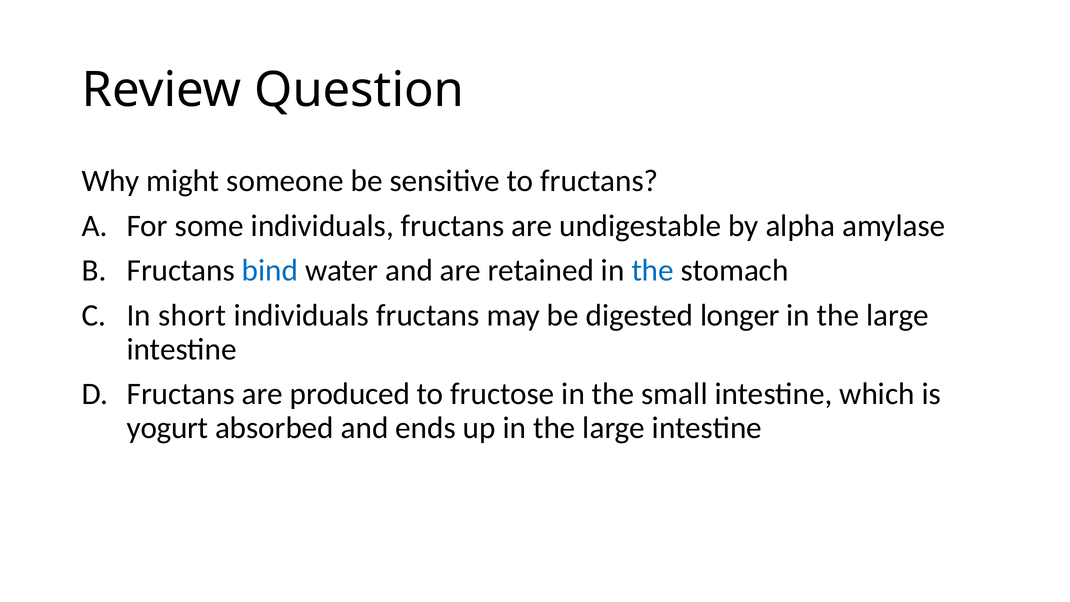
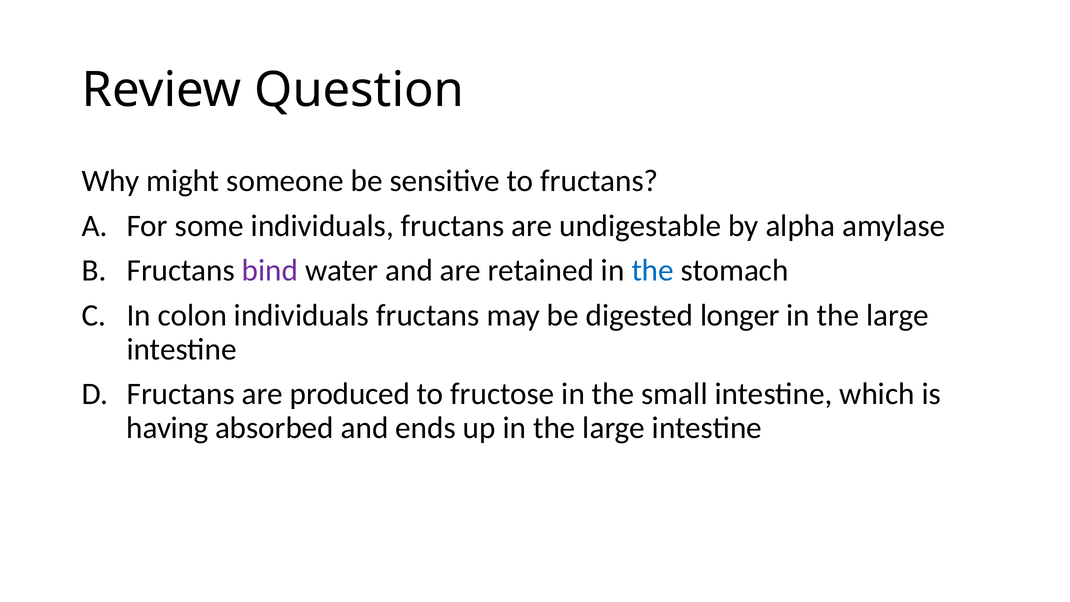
bind colour: blue -> purple
short: short -> colon
yogurt: yogurt -> having
